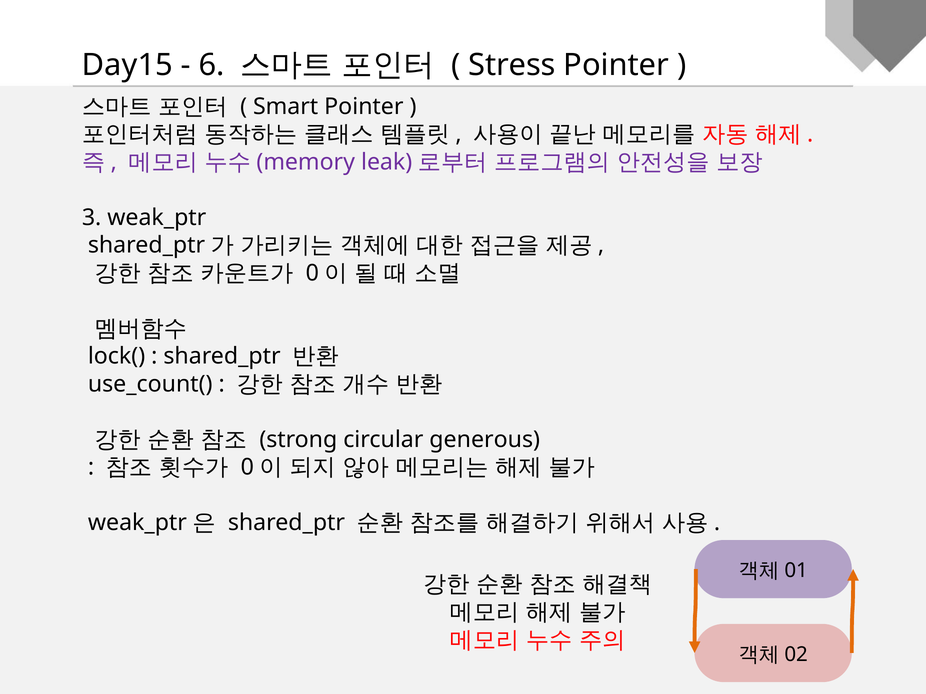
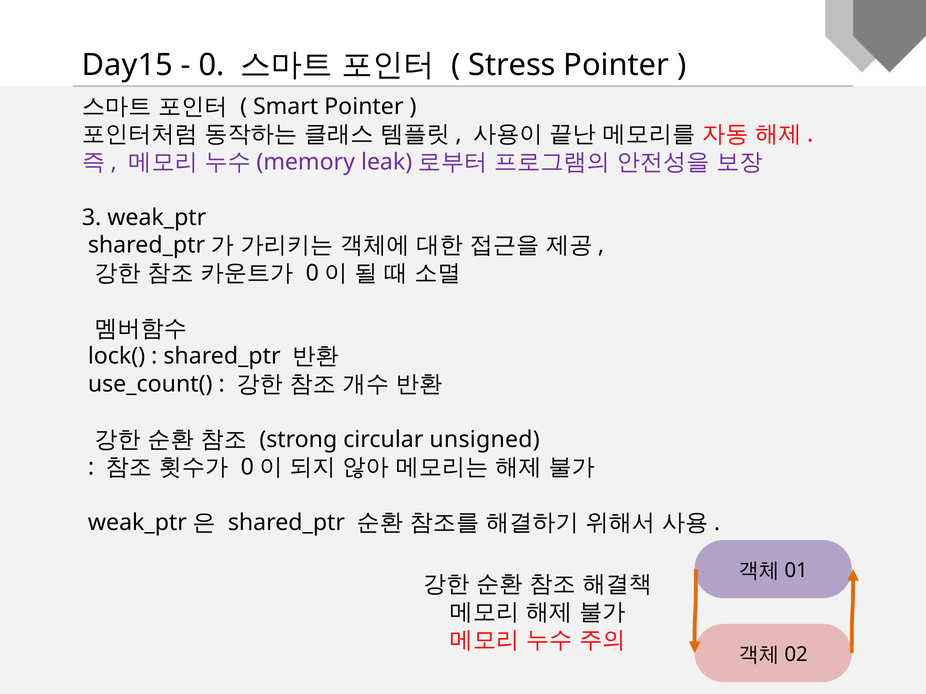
6: 6 -> 0
generous: generous -> unsigned
